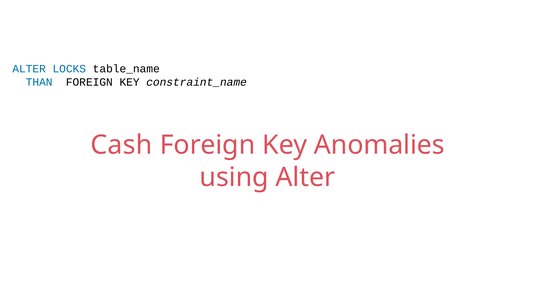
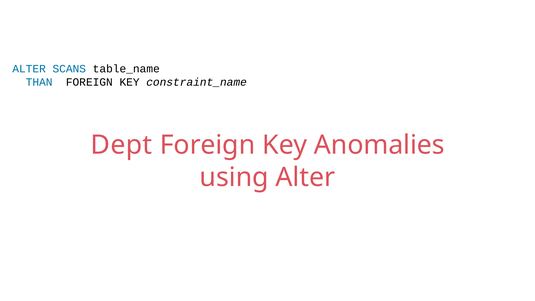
LOCKS: LOCKS -> SCANS
Cash: Cash -> Dept
